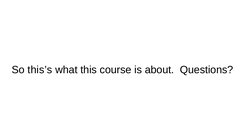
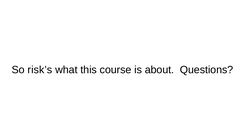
this’s: this’s -> risk’s
